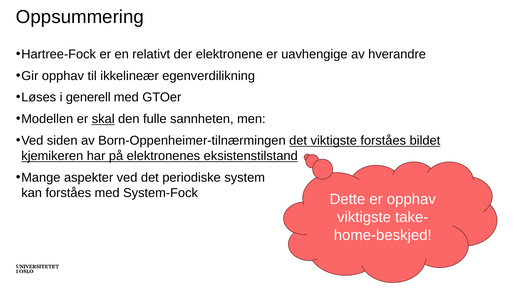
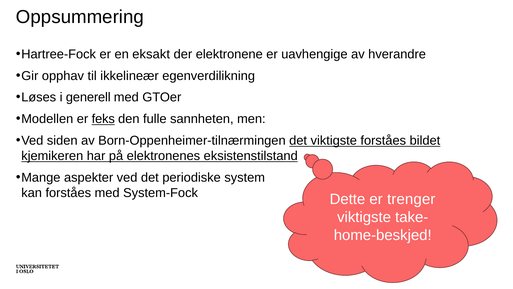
relativt: relativt -> eksakt
skal: skal -> feks
er opphav: opphav -> trenger
